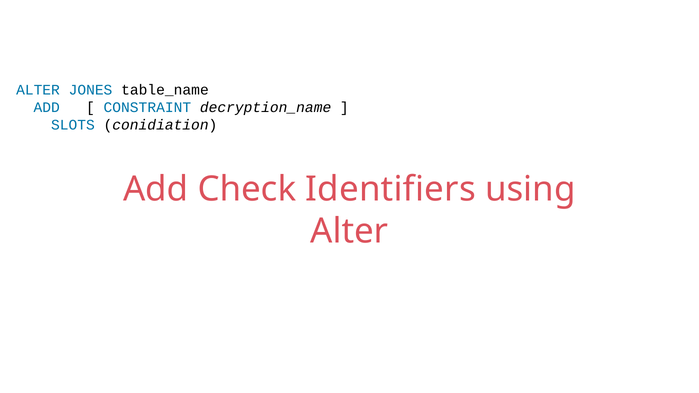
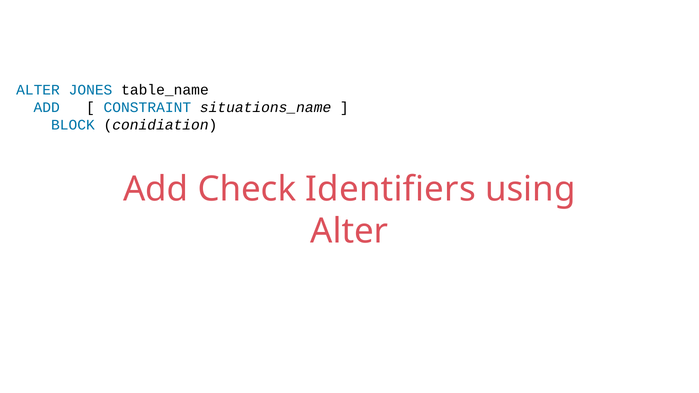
decryption_name: decryption_name -> situations_name
SLOTS: SLOTS -> BLOCK
